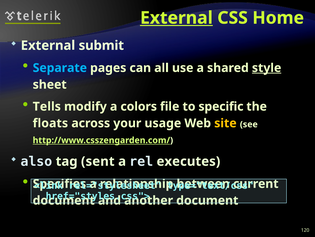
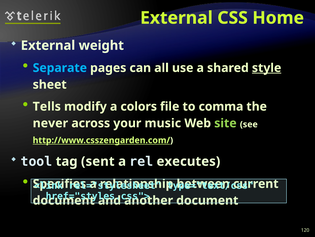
External at (176, 18) underline: present -> none
submit: submit -> weight
specific: specific -> comma
floats: floats -> never
usage: usage -> music
site colour: yellow -> light green
also: also -> tool
